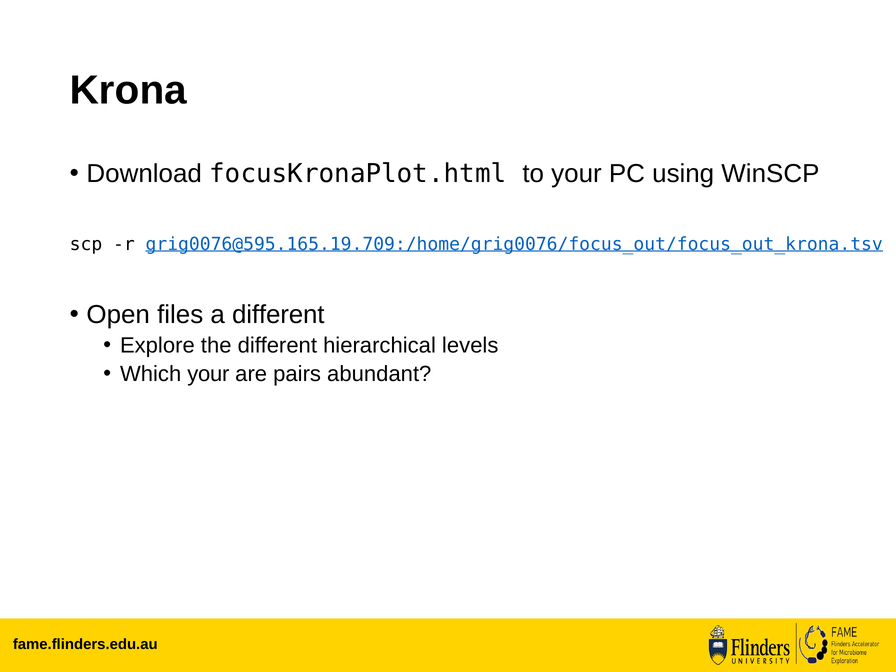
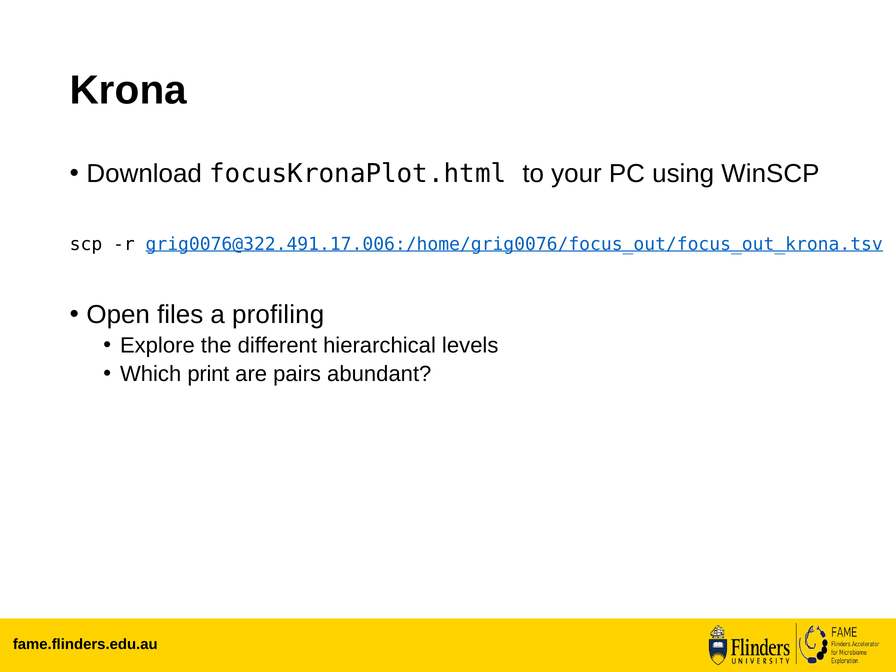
grig0076@595.165.19.709:/home/grig0076/focus_out/focus_out_krona.tsv: grig0076@595.165.19.709:/home/grig0076/focus_out/focus_out_krona.tsv -> grig0076@322.491.17.006:/home/grig0076/focus_out/focus_out_krona.tsv
a different: different -> profiling
Which your: your -> print
